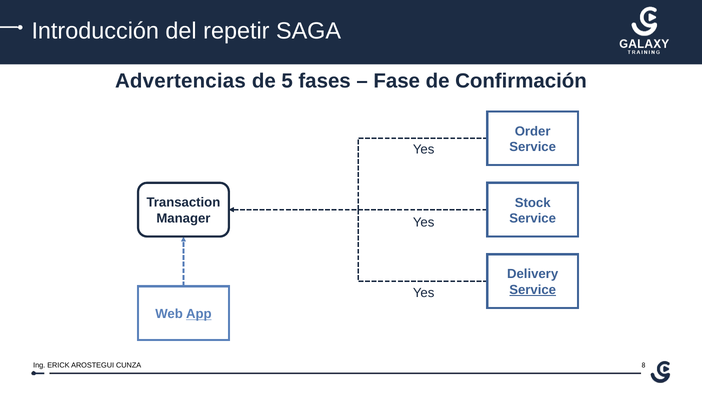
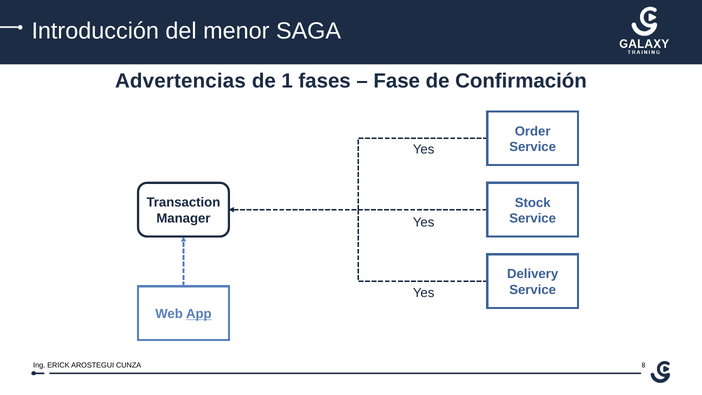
repetir: repetir -> menor
5: 5 -> 1
Service at (533, 290) underline: present -> none
